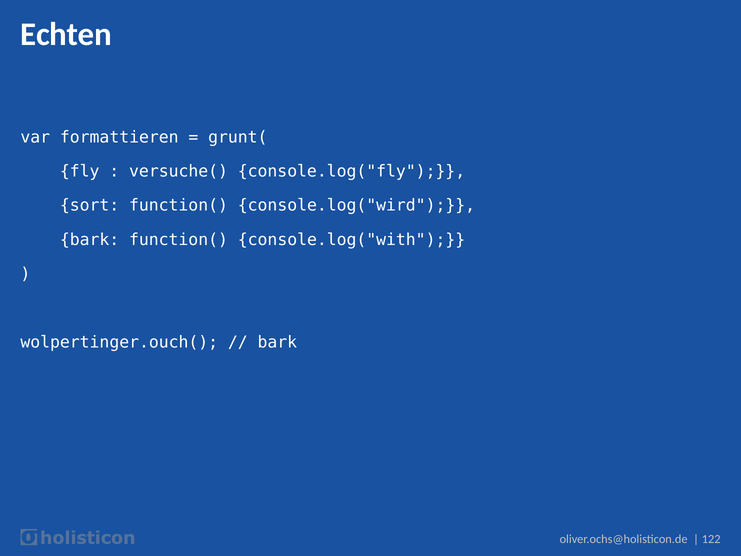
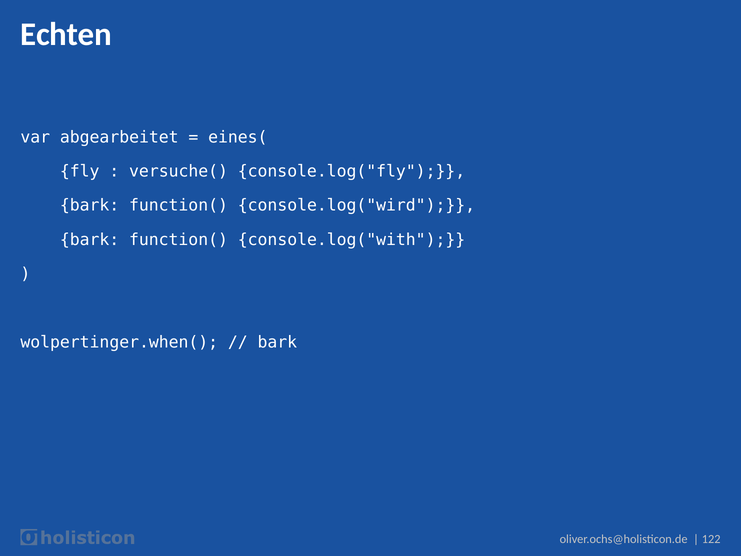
formattieren: formattieren -> abgearbeitet
grunt(: grunt( -> eines(
sort at (90, 205): sort -> bark
wolpertinger.ouch(: wolpertinger.ouch( -> wolpertinger.when(
